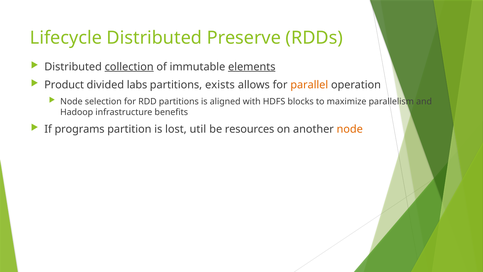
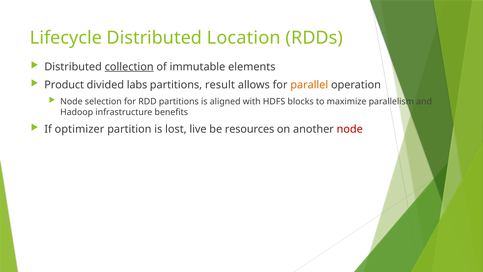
Preserve: Preserve -> Location
elements underline: present -> none
exists: exists -> result
programs: programs -> optimizer
util: util -> live
node at (350, 129) colour: orange -> red
